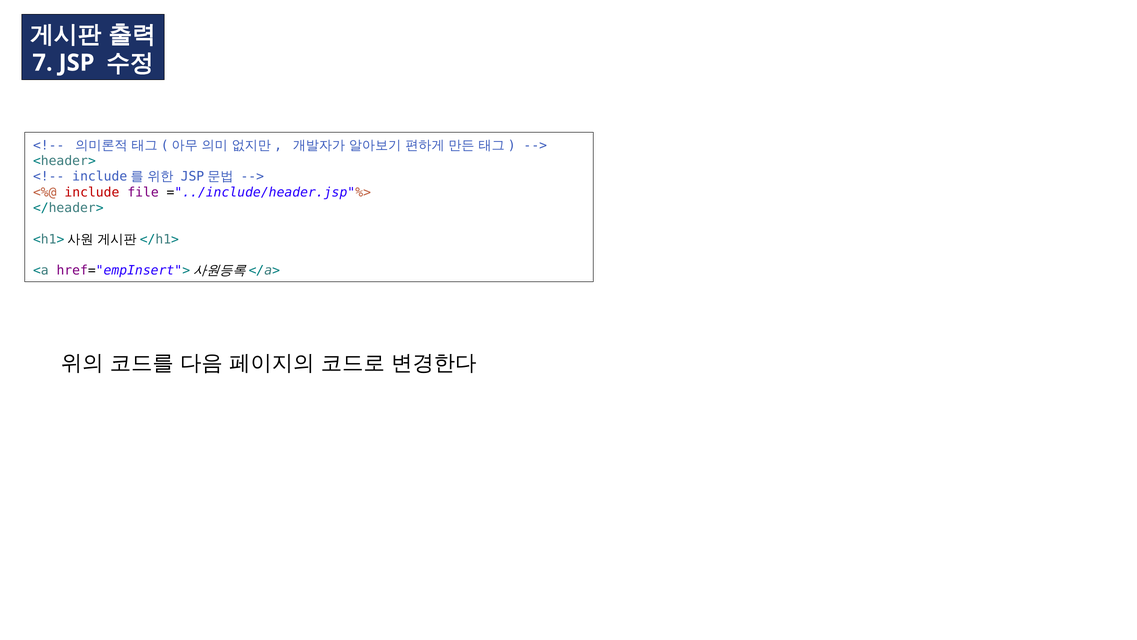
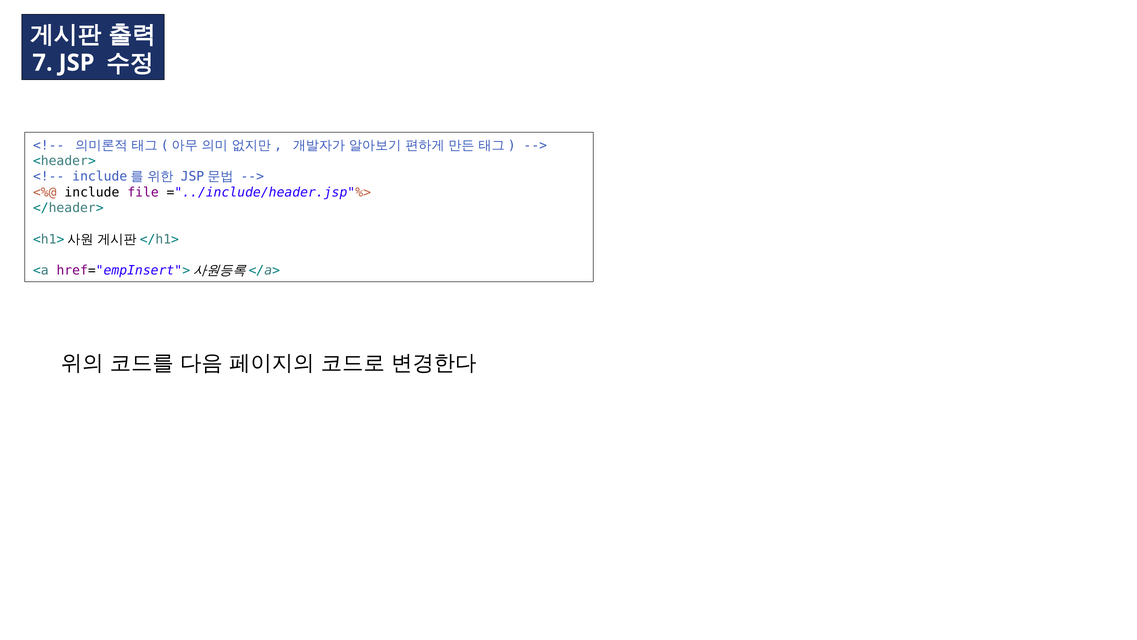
include colour: red -> black
